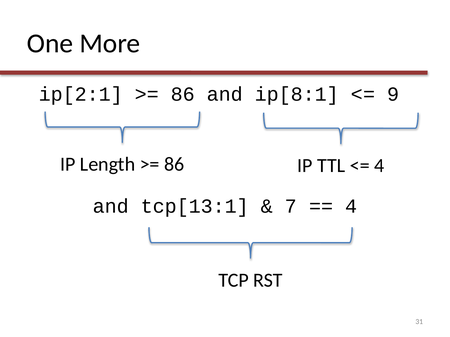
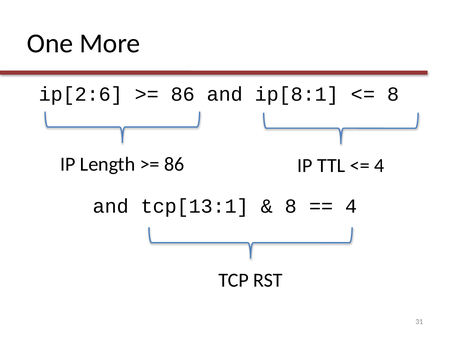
ip[2:1: ip[2:1 -> ip[2:6
9 at (393, 94): 9 -> 8
7 at (291, 206): 7 -> 8
